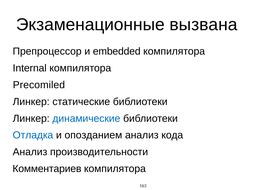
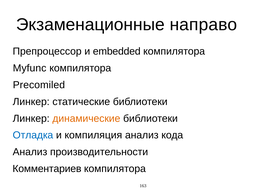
вызвана: вызвана -> направо
Internal: Internal -> Myfunc
динамические colour: blue -> orange
опозданием: опозданием -> компиляция
